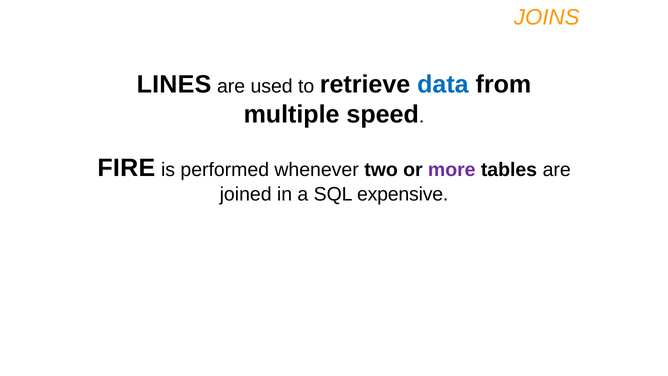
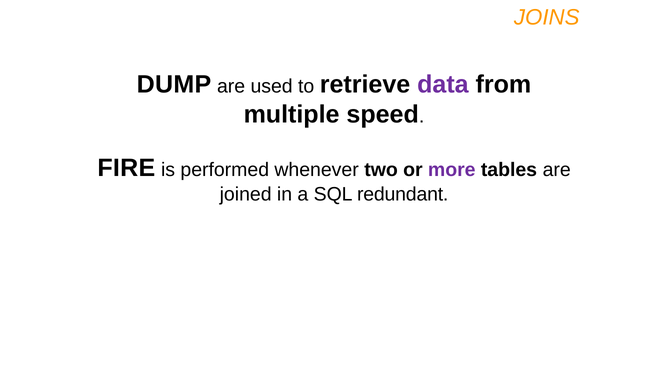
LINES: LINES -> DUMP
data colour: blue -> purple
expensive: expensive -> redundant
